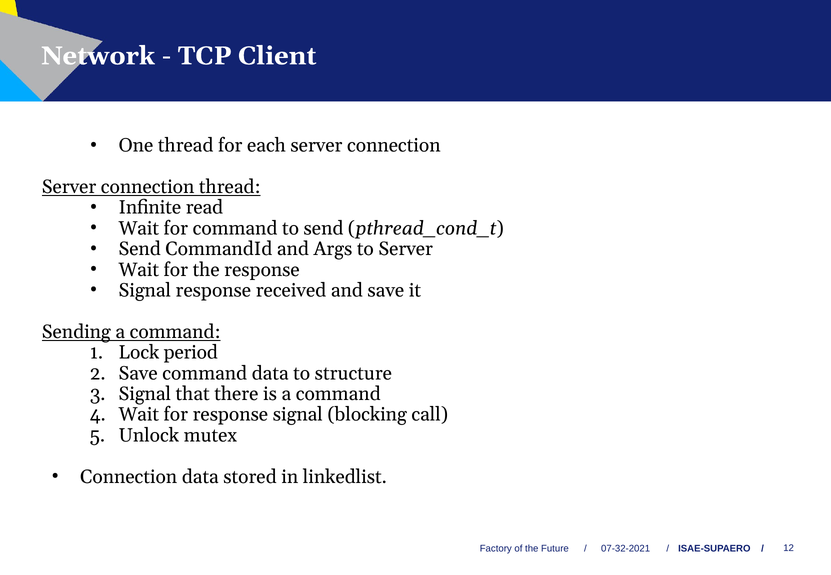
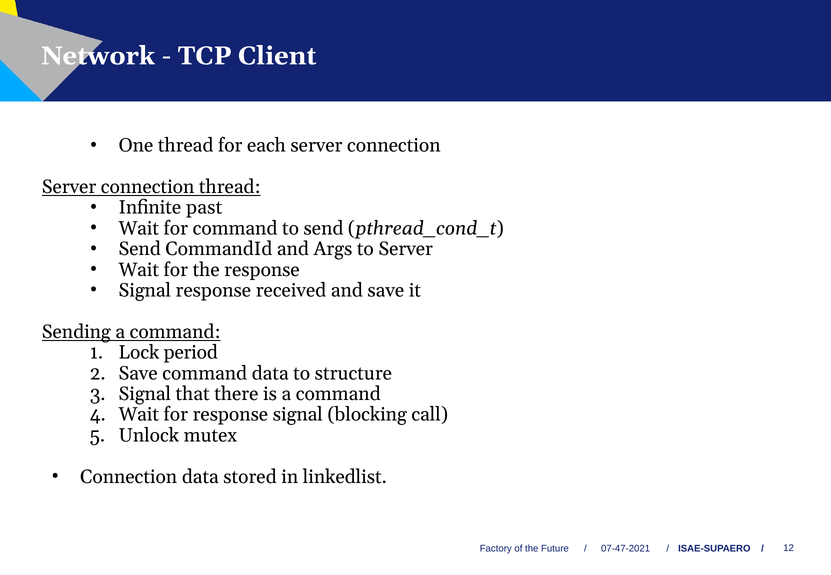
read: read -> past
07-32-2021: 07-32-2021 -> 07-47-2021
